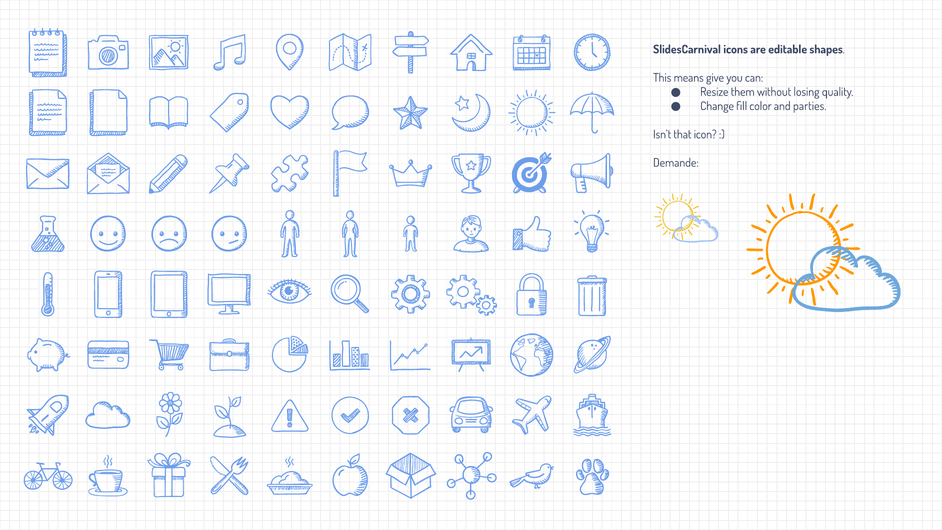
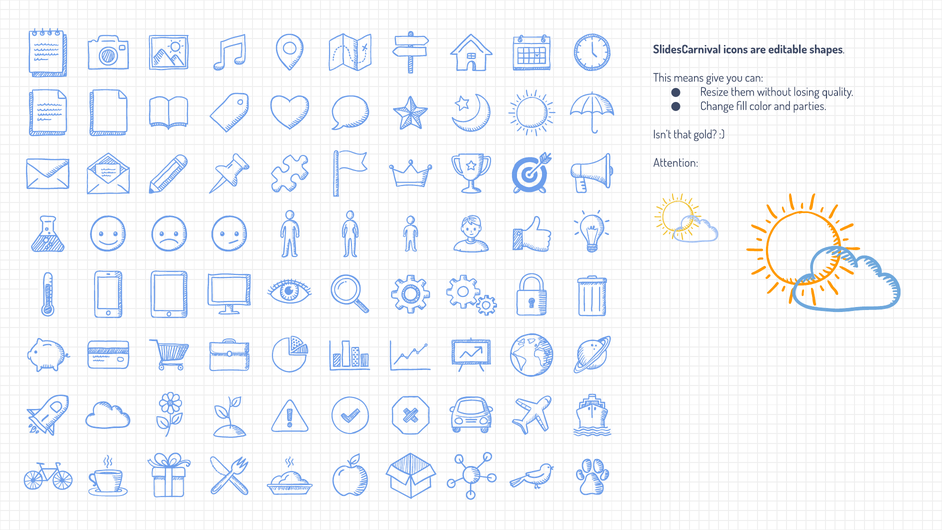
icon: icon -> gold
Demande: Demande -> Attention
